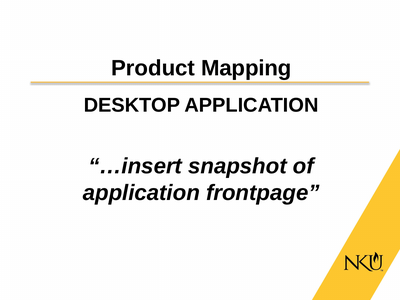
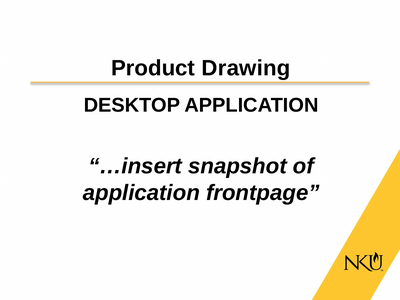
Mapping: Mapping -> Drawing
